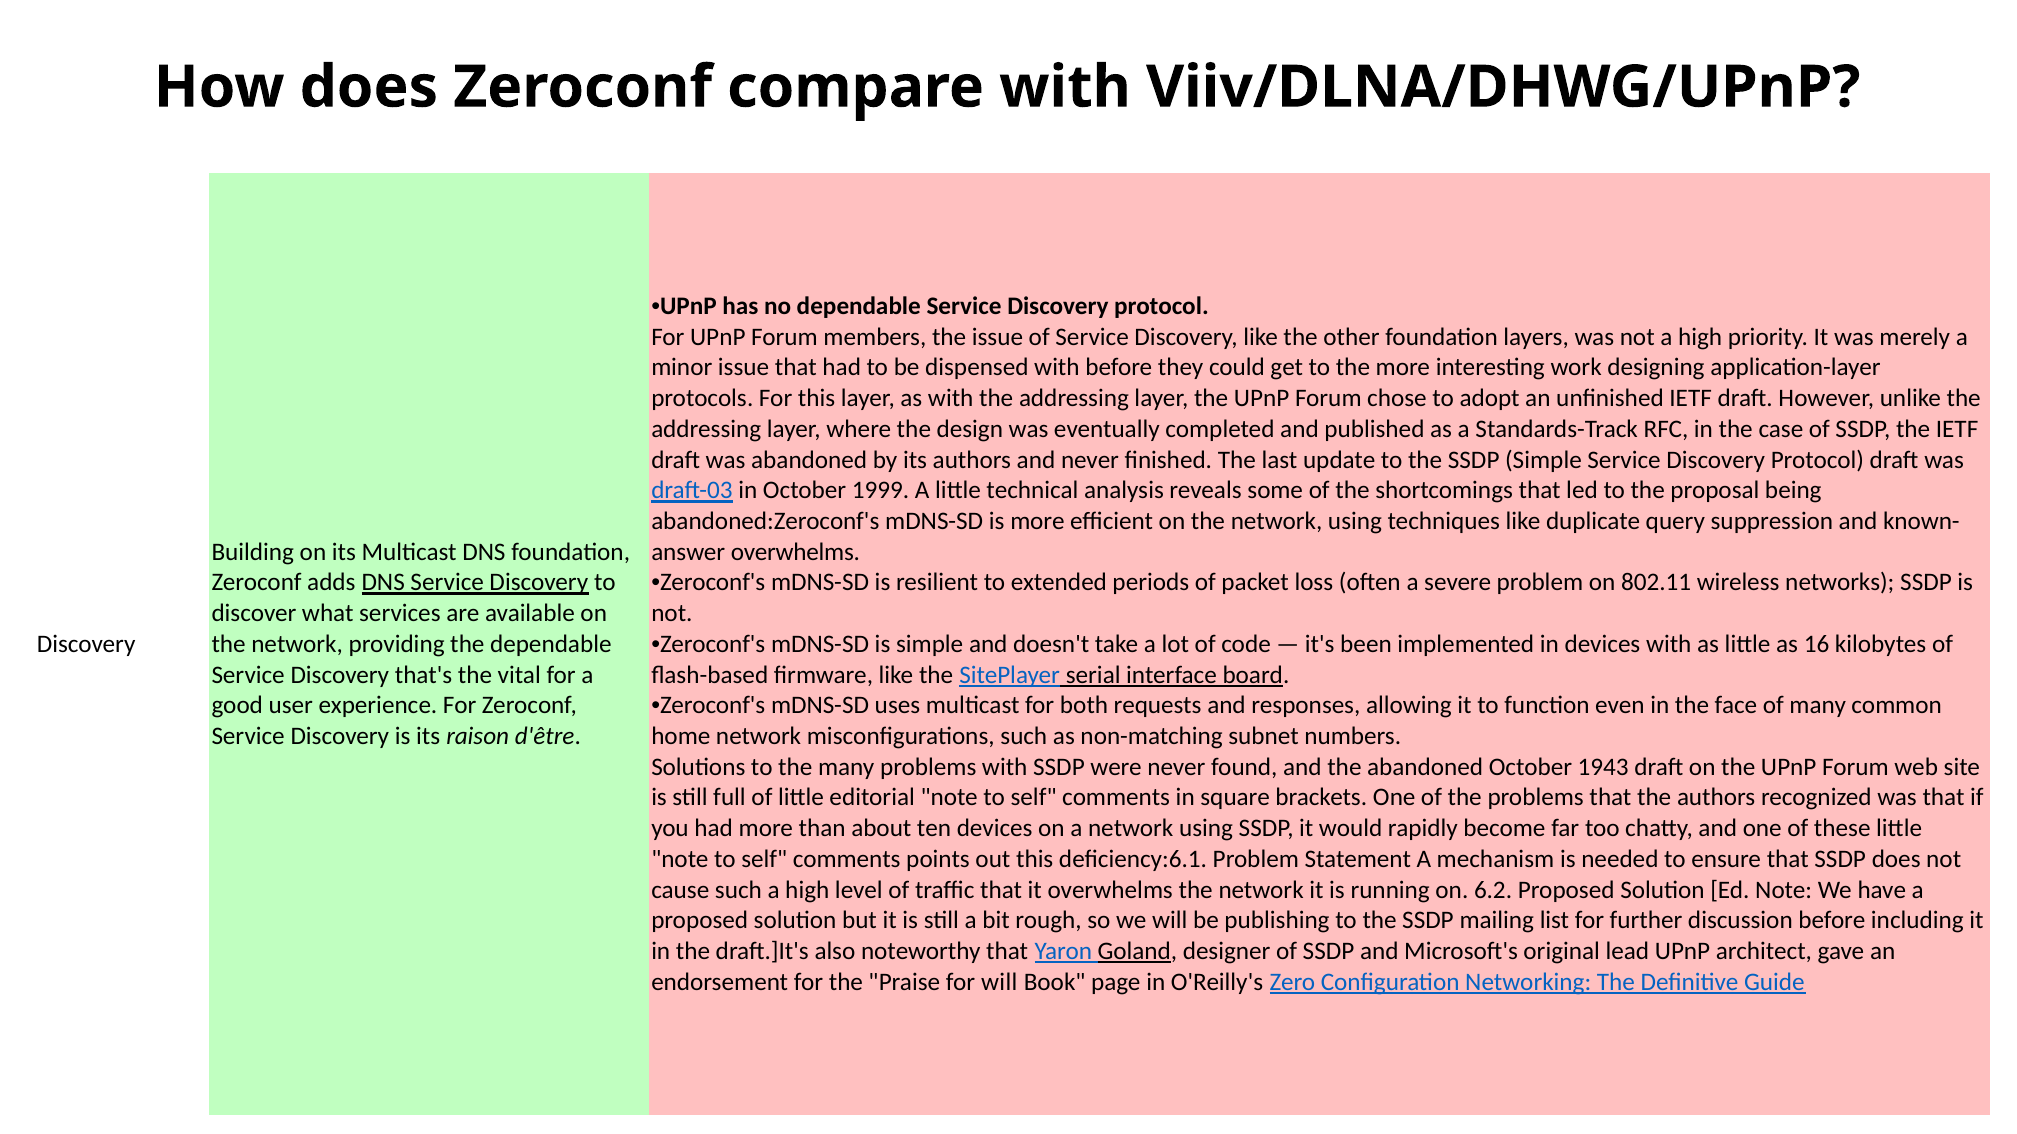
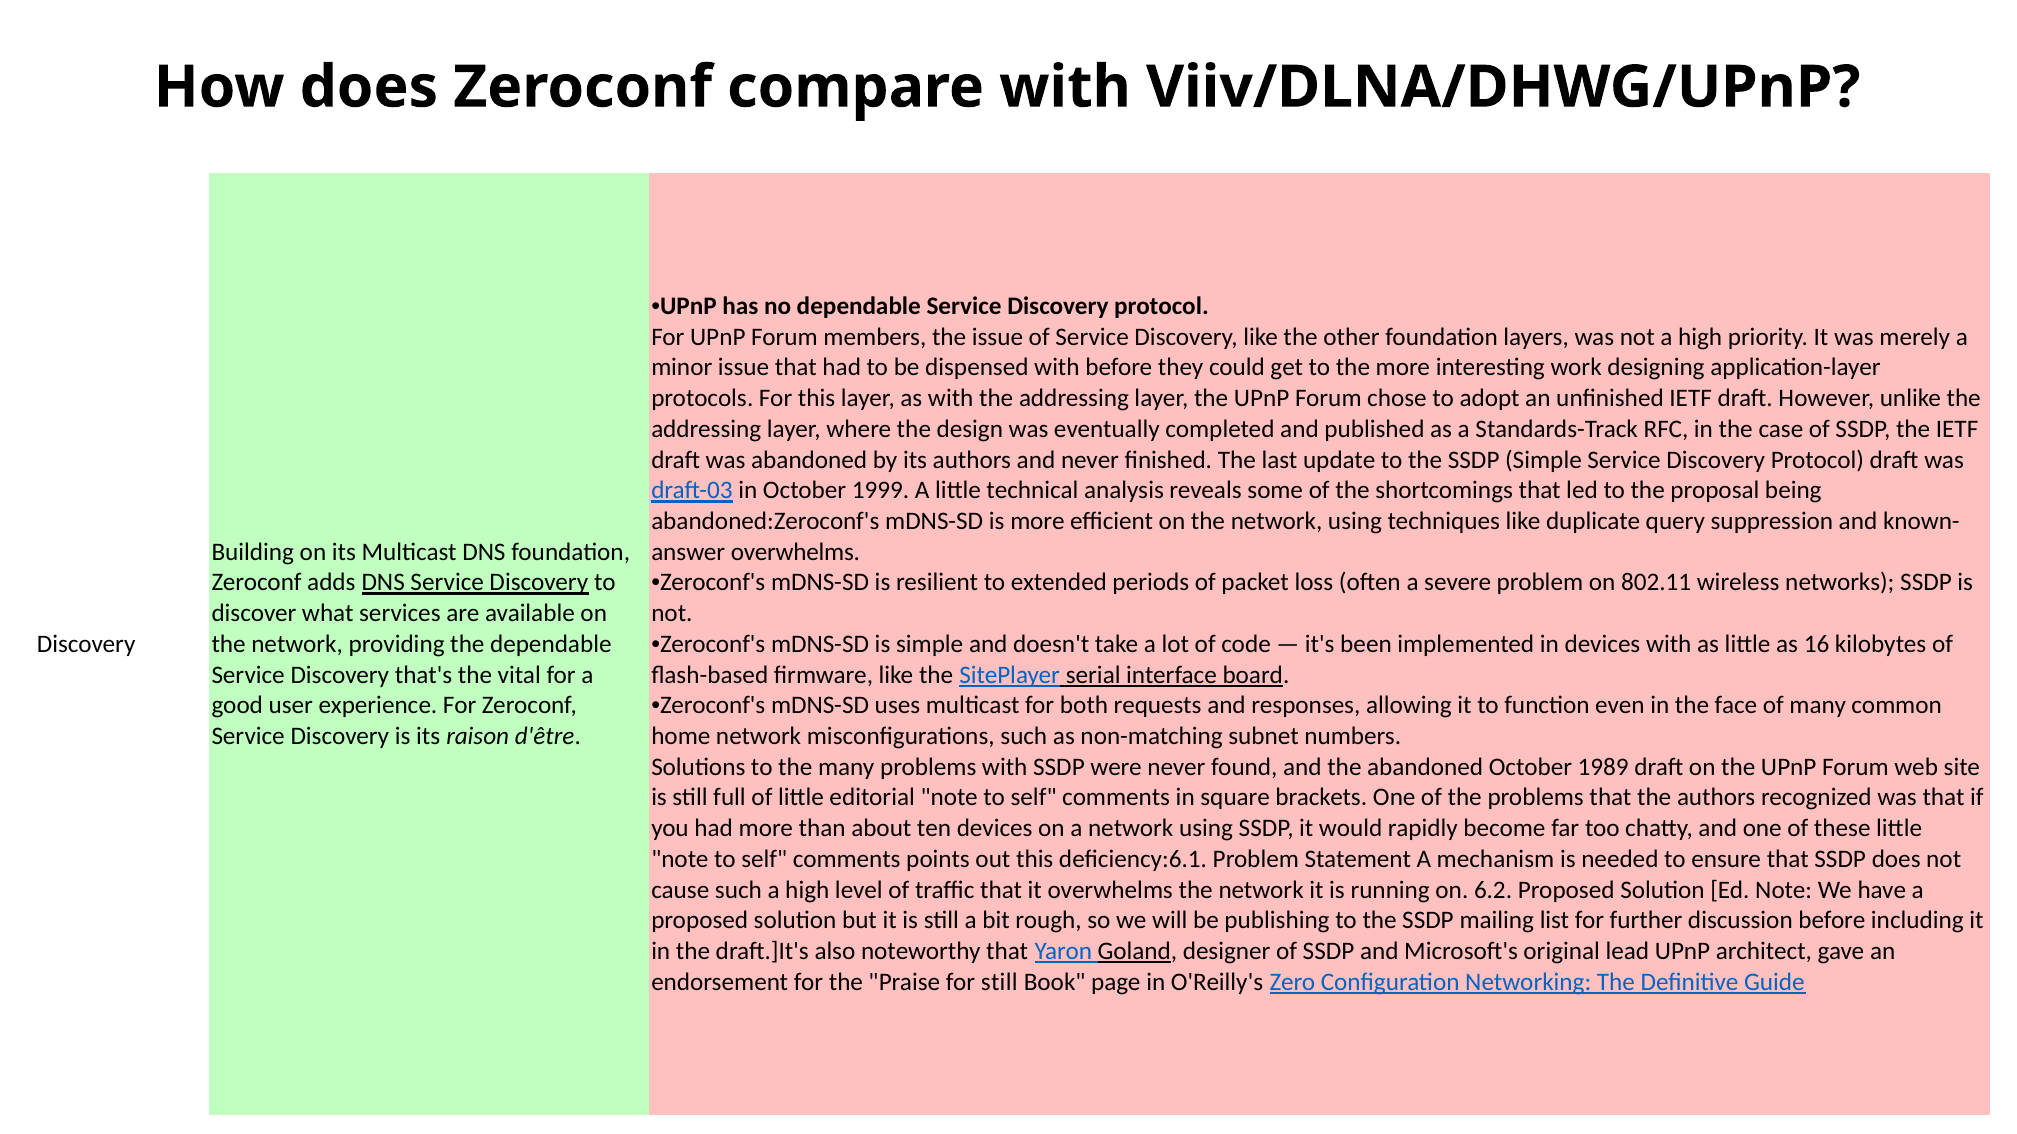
1943: 1943 -> 1989
for will: will -> still
